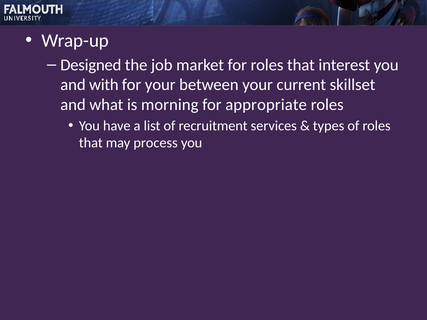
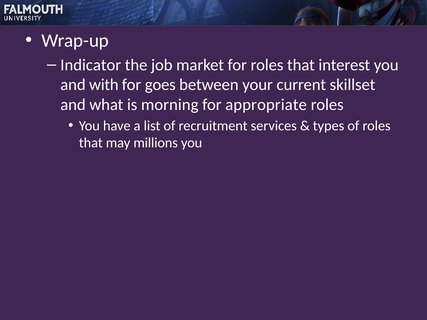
Designed: Designed -> Indicator
for your: your -> goes
process: process -> millions
